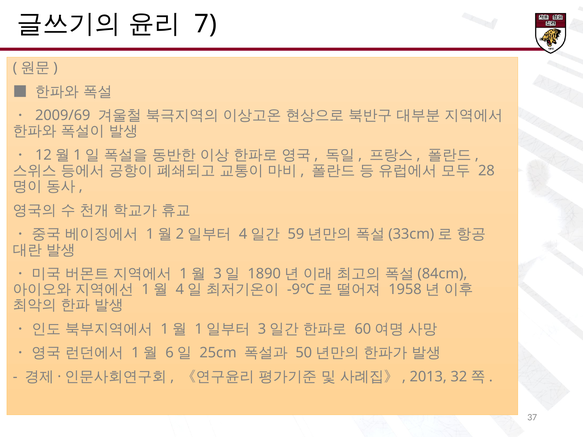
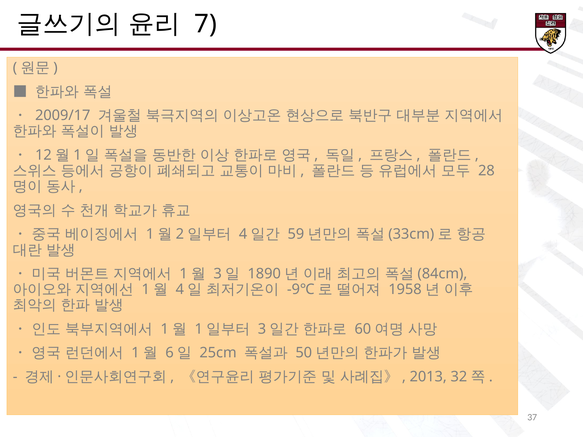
2009/69: 2009/69 -> 2009/17
